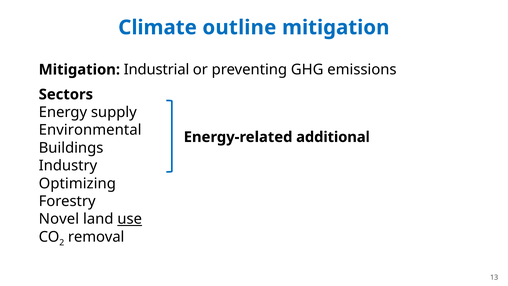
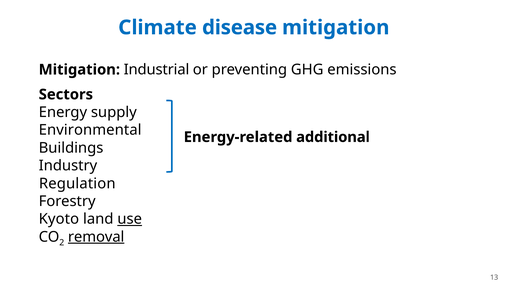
outline: outline -> disease
Optimizing: Optimizing -> Regulation
Novel: Novel -> Kyoto
removal underline: none -> present
